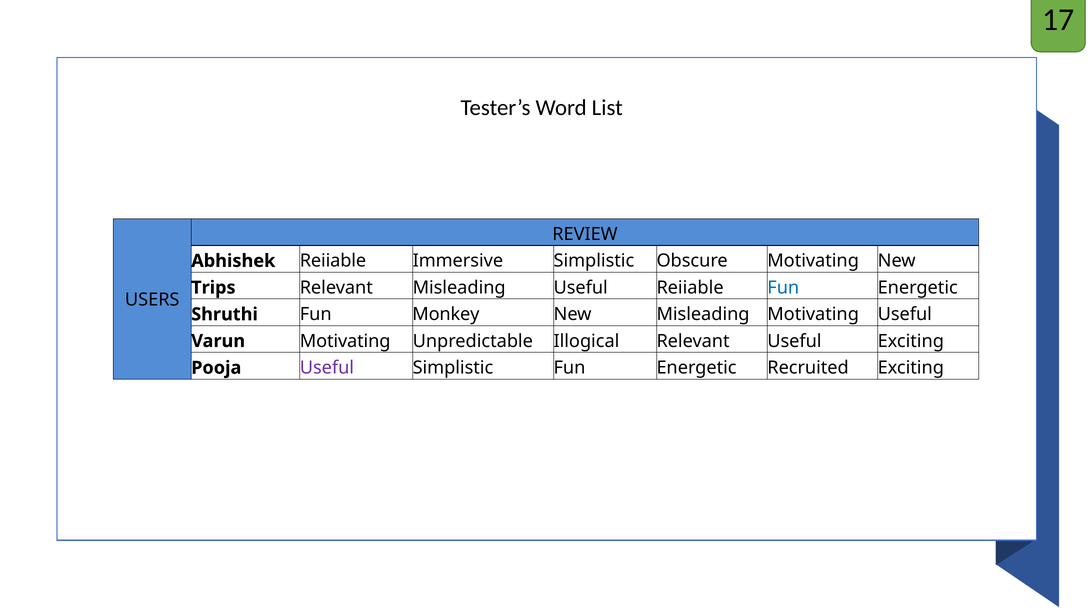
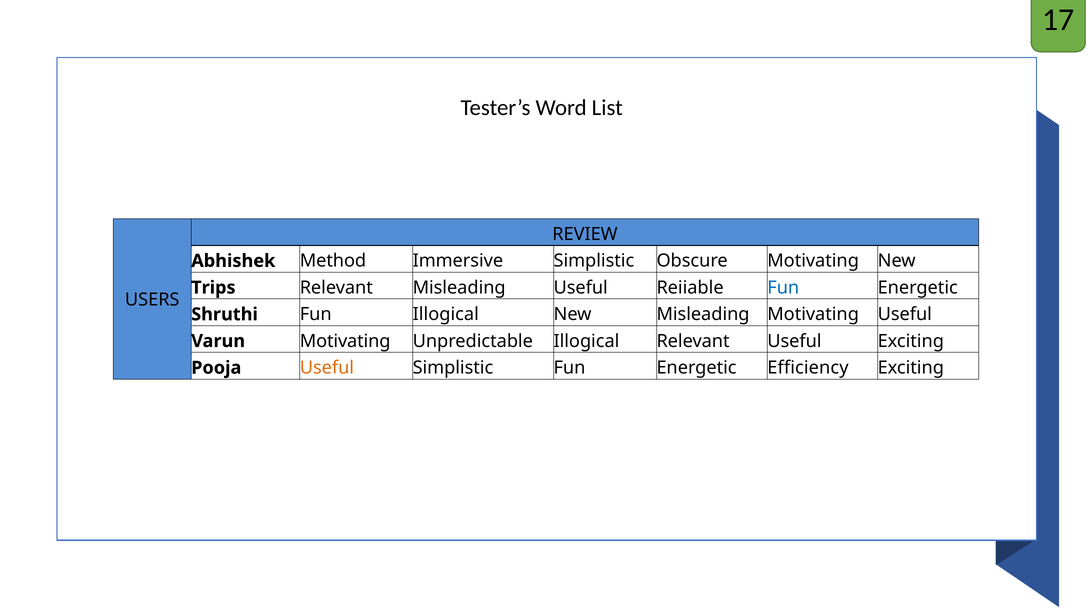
Abhishek Reiiable: Reiiable -> Method
Fun Monkey: Monkey -> Illogical
Useful at (327, 368) colour: purple -> orange
Recruited: Recruited -> Efficiency
